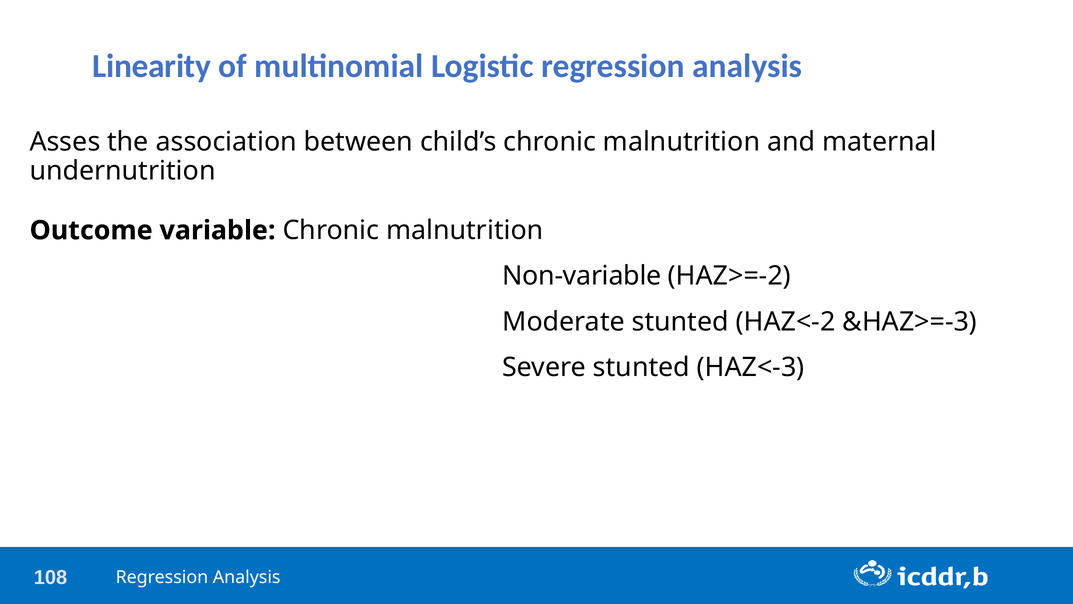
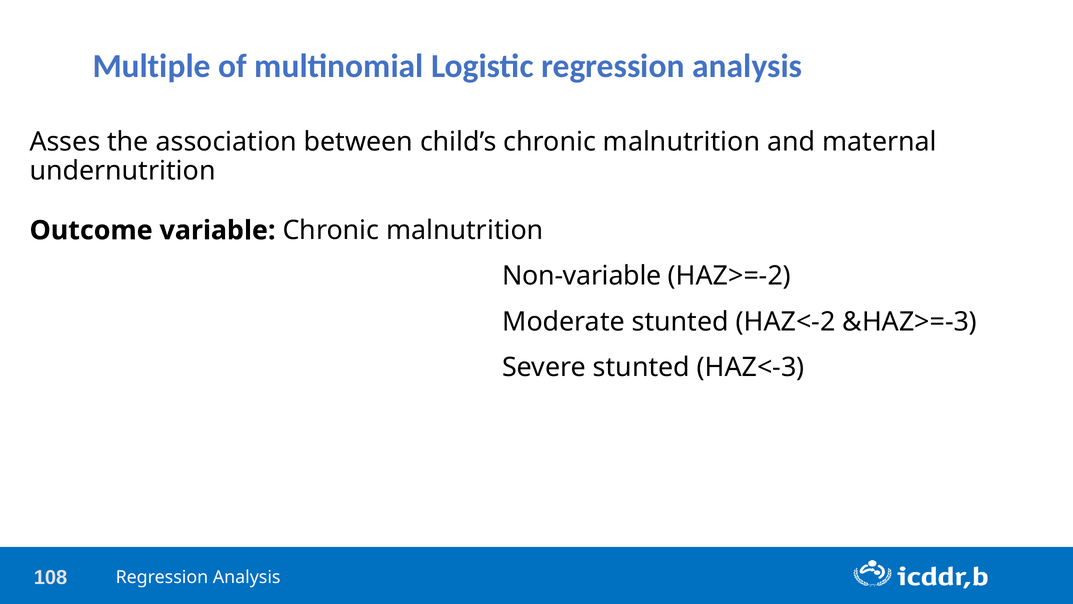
Linearity: Linearity -> Multiple
